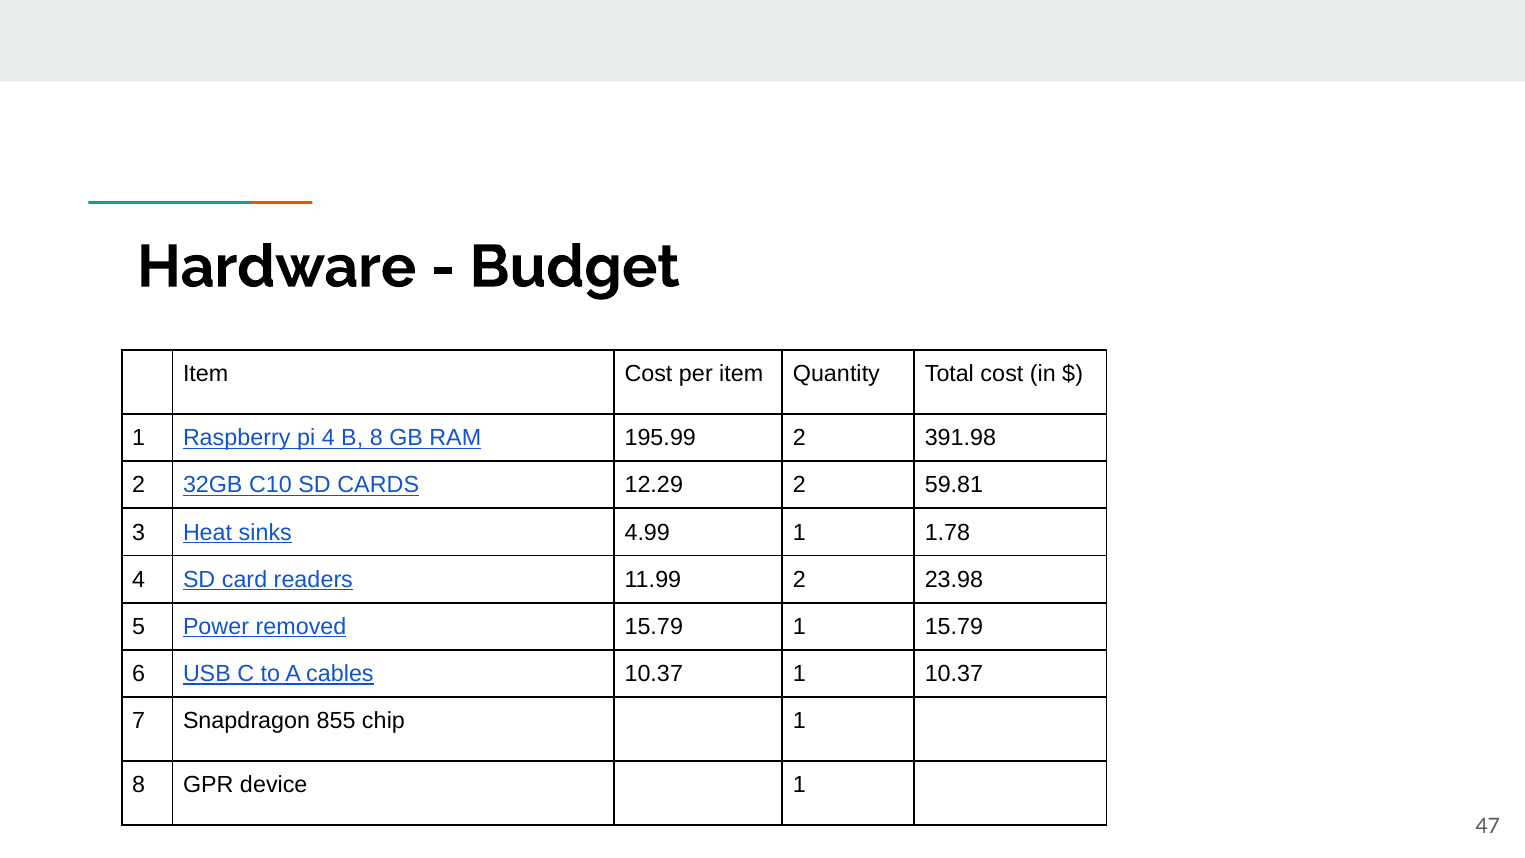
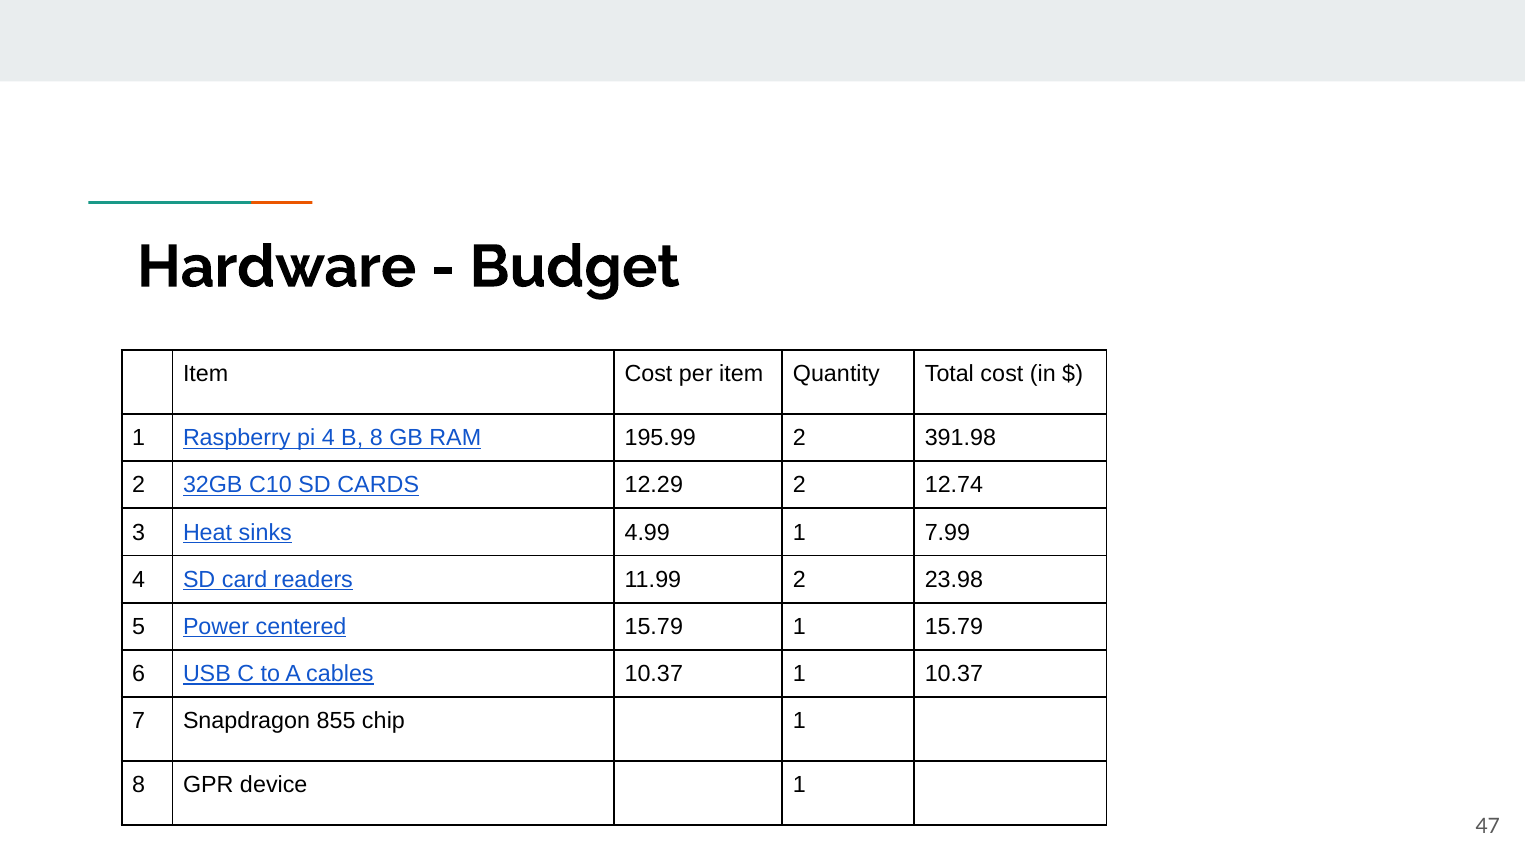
59.81: 59.81 -> 12.74
1.78: 1.78 -> 7.99
removed: removed -> centered
